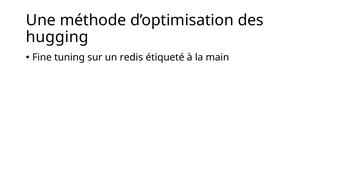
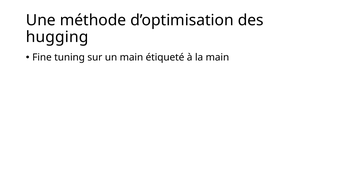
un redis: redis -> main
